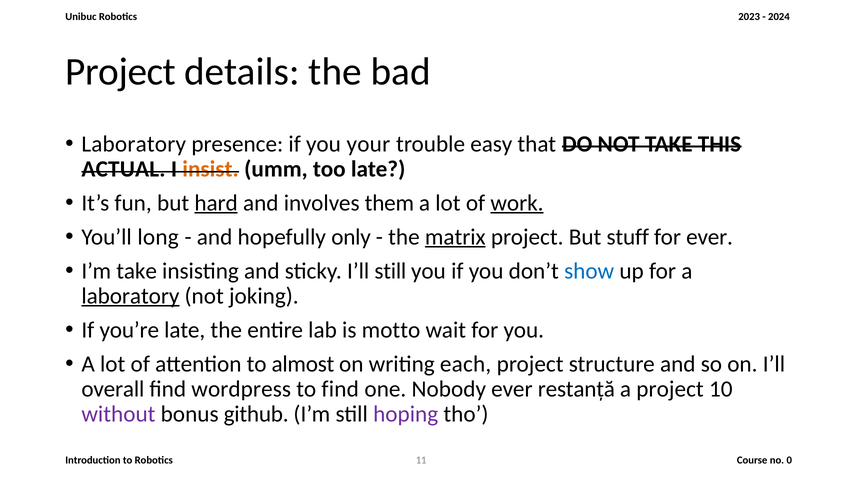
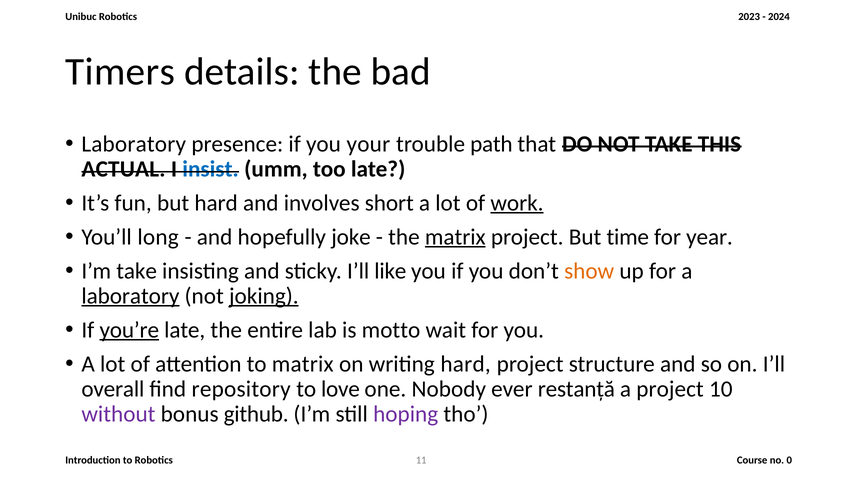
Project at (121, 72): Project -> Timers
easy: easy -> path
insist colour: orange -> blue
hard at (216, 203) underline: present -> none
them: them -> short
only: only -> joke
stuff: stuff -> time
for ever: ever -> year
I’ll still: still -> like
show colour: blue -> orange
joking underline: none -> present
you’re underline: none -> present
to almost: almost -> matrix
writing each: each -> hard
wordpress: wordpress -> repository
to find: find -> love
